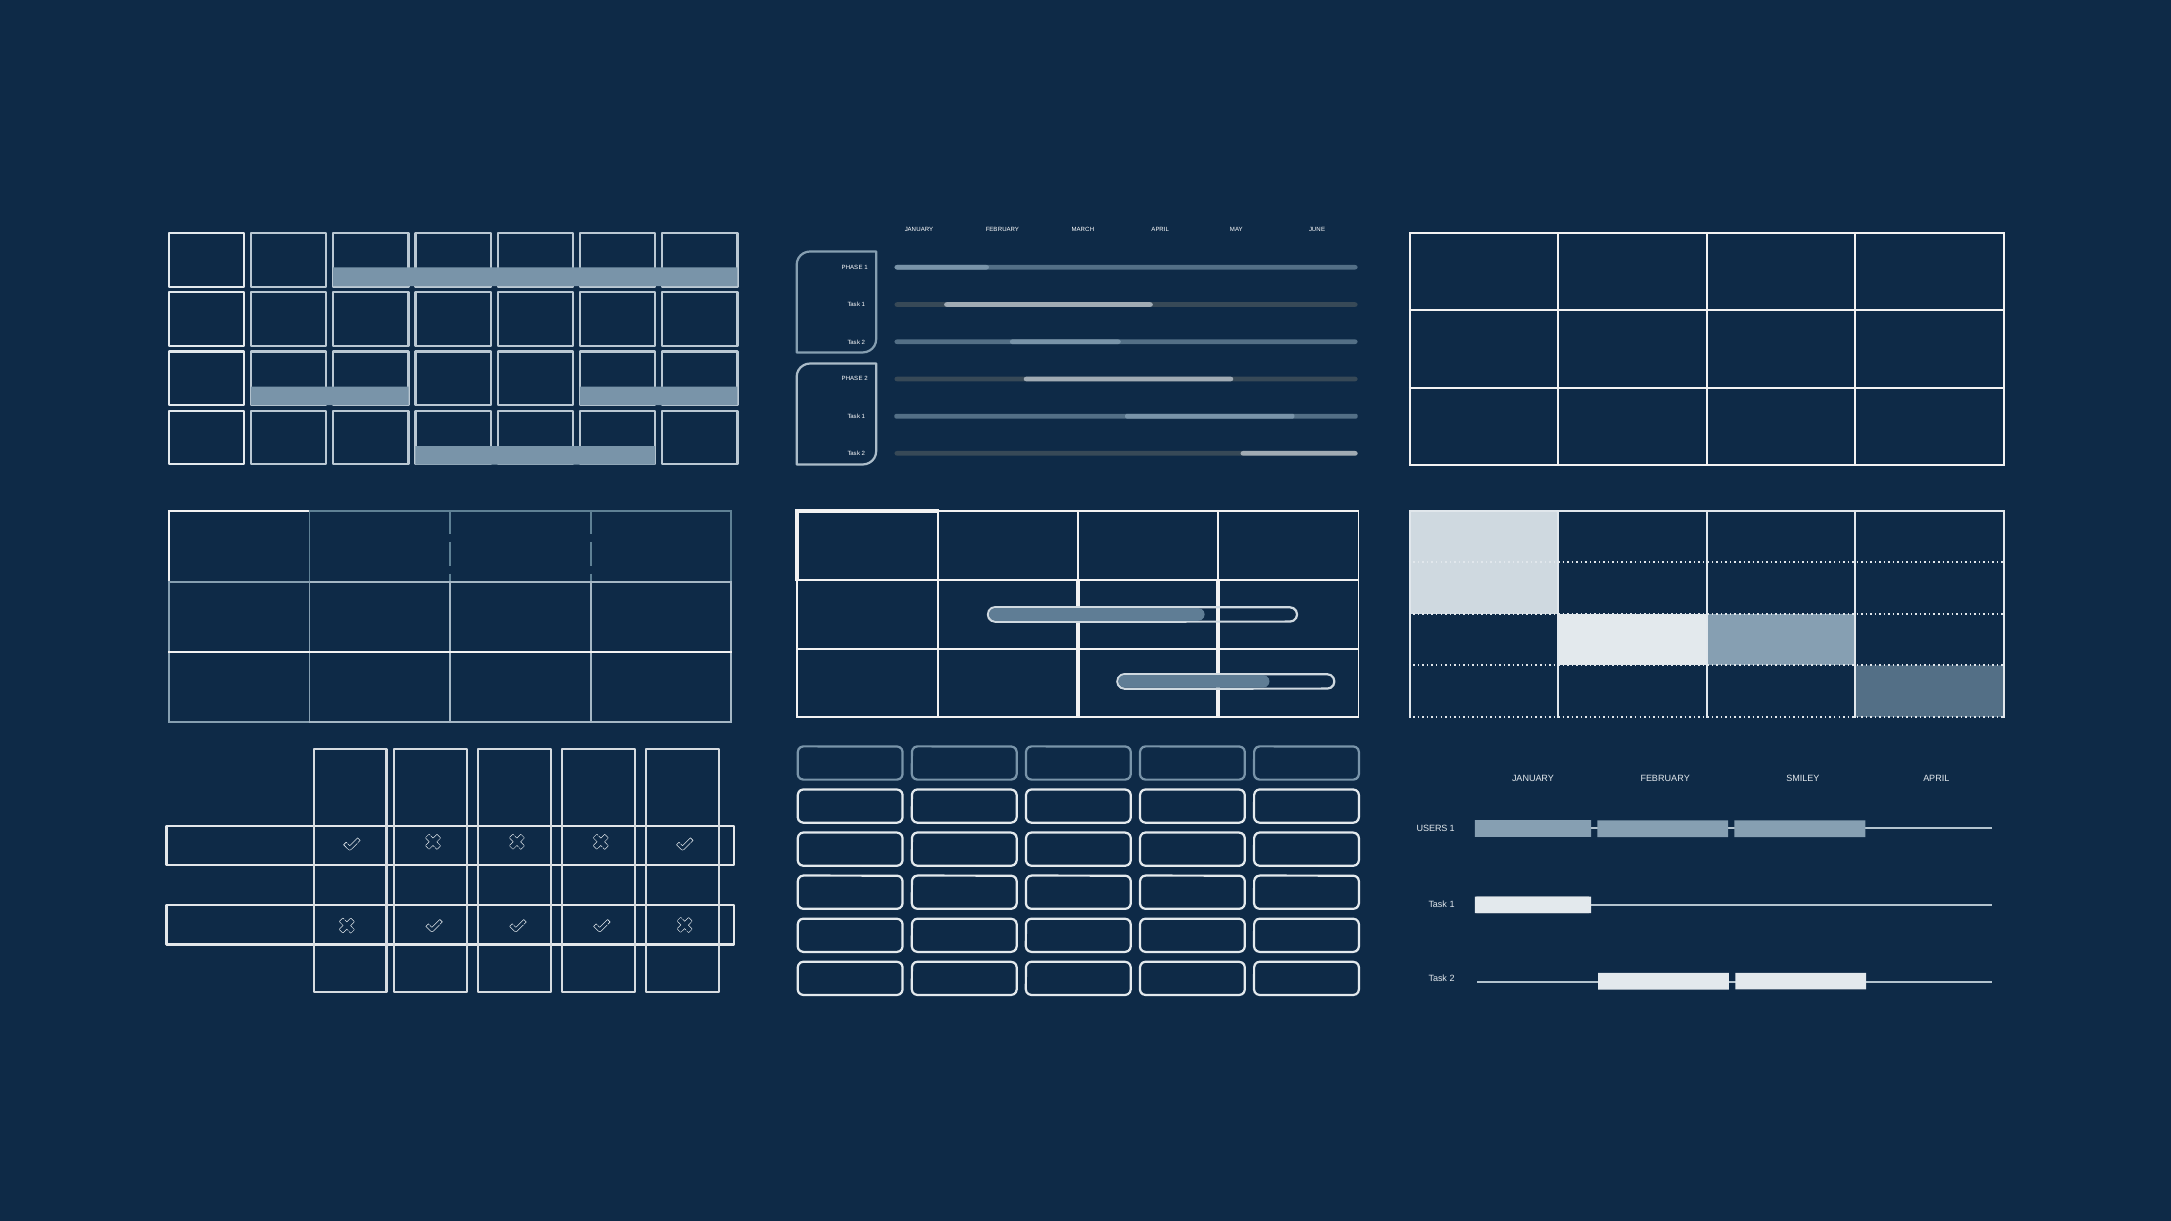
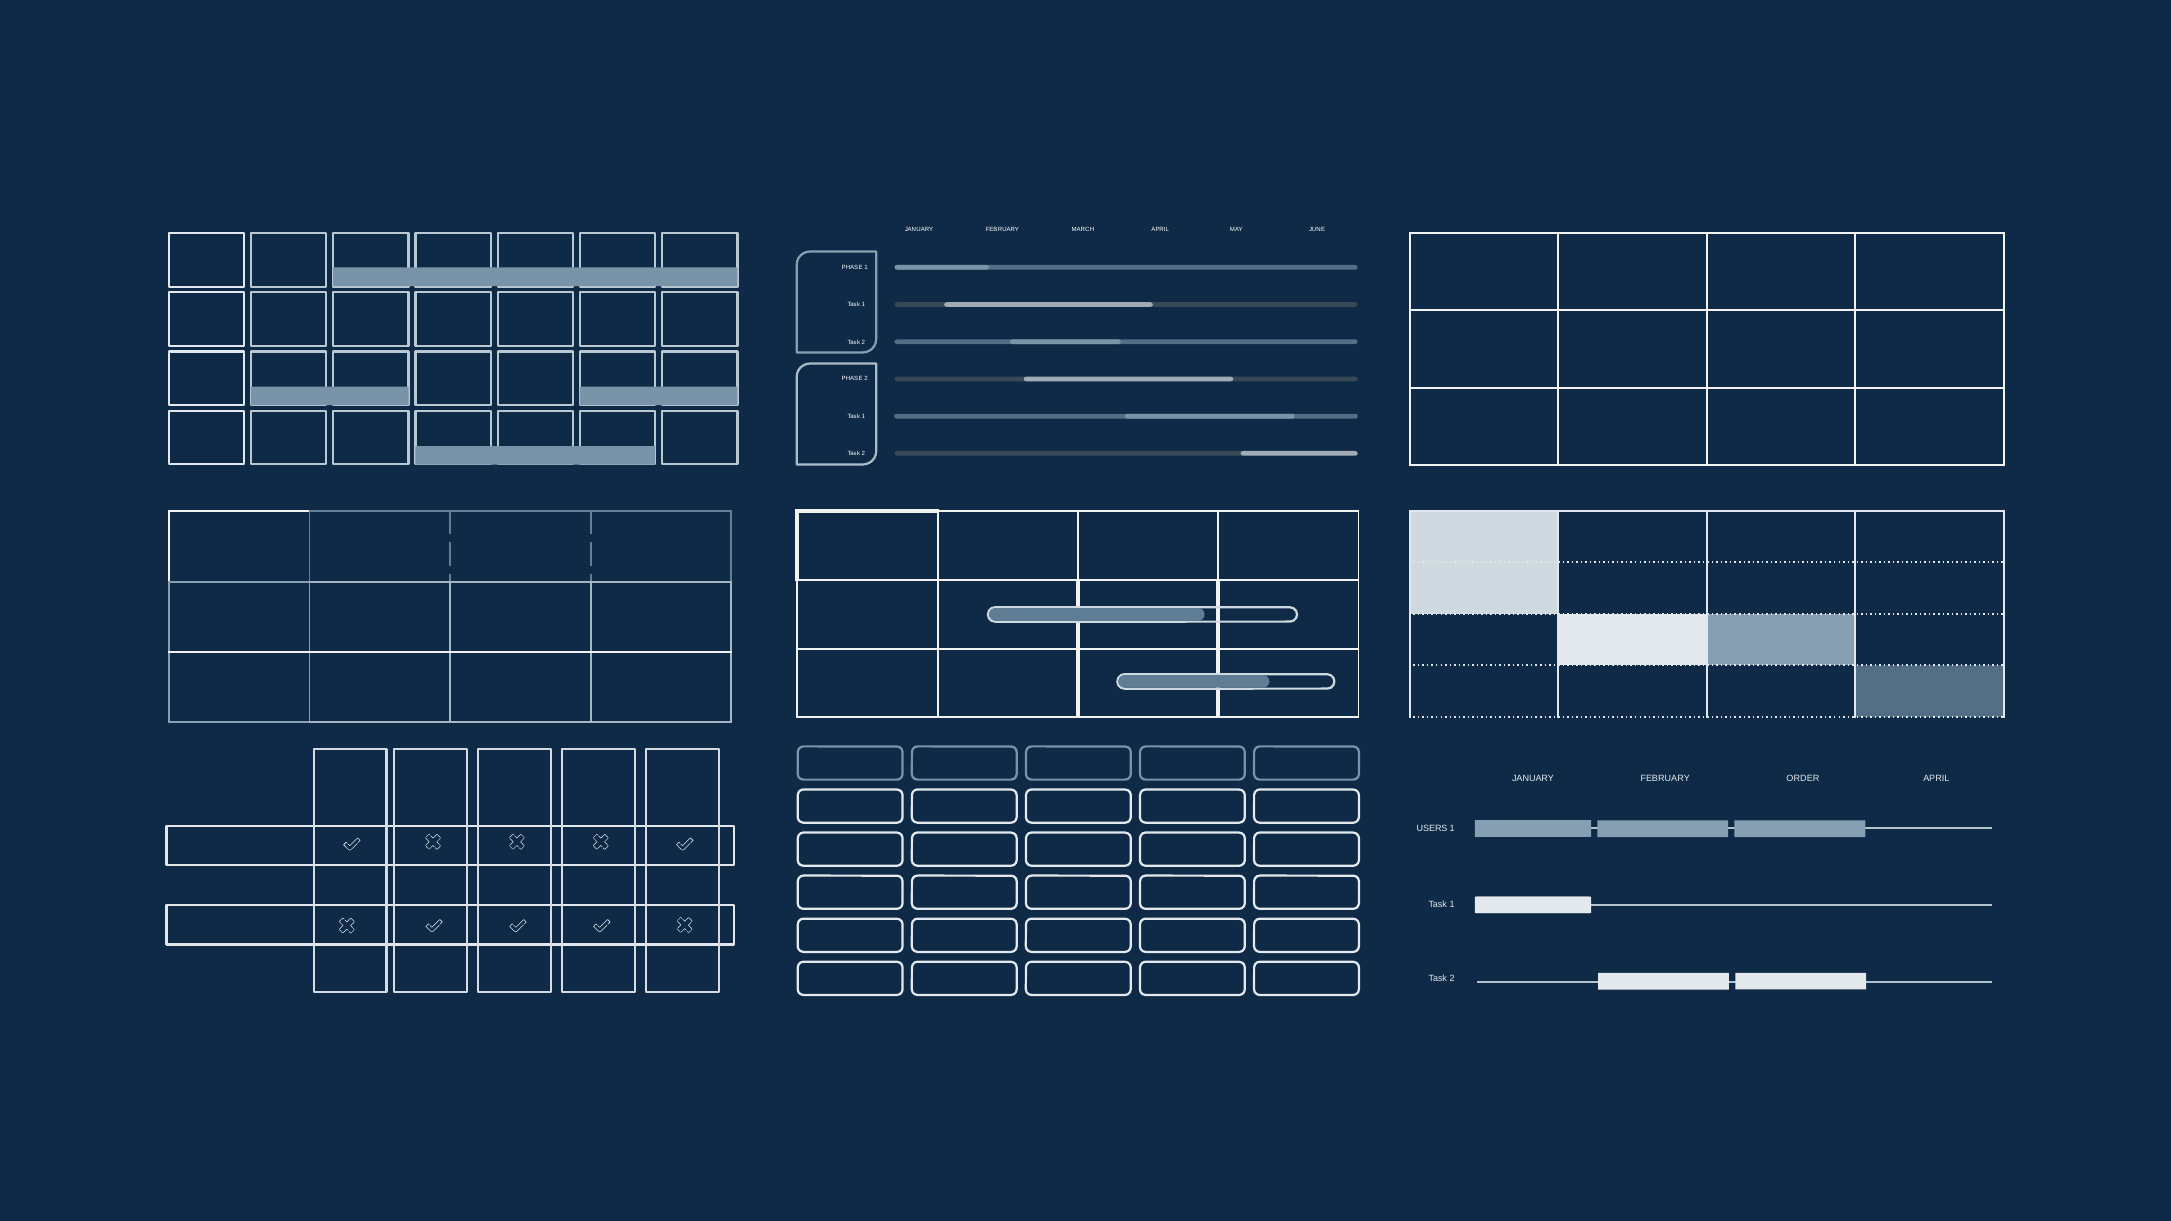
SMILEY: SMILEY -> ORDER
